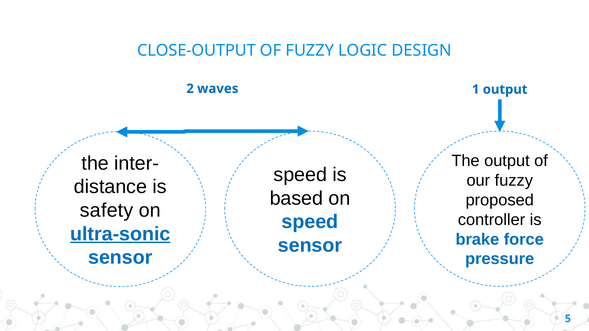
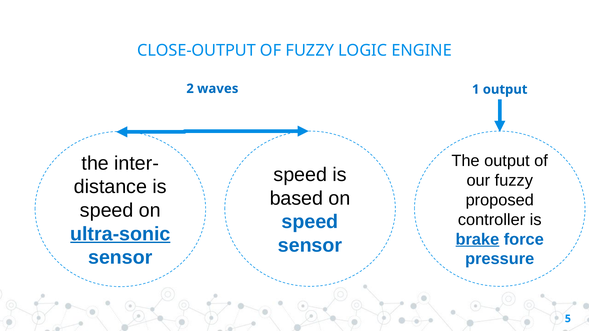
DESIGN: DESIGN -> ENGINE
safety at (107, 211): safety -> speed
brake underline: none -> present
